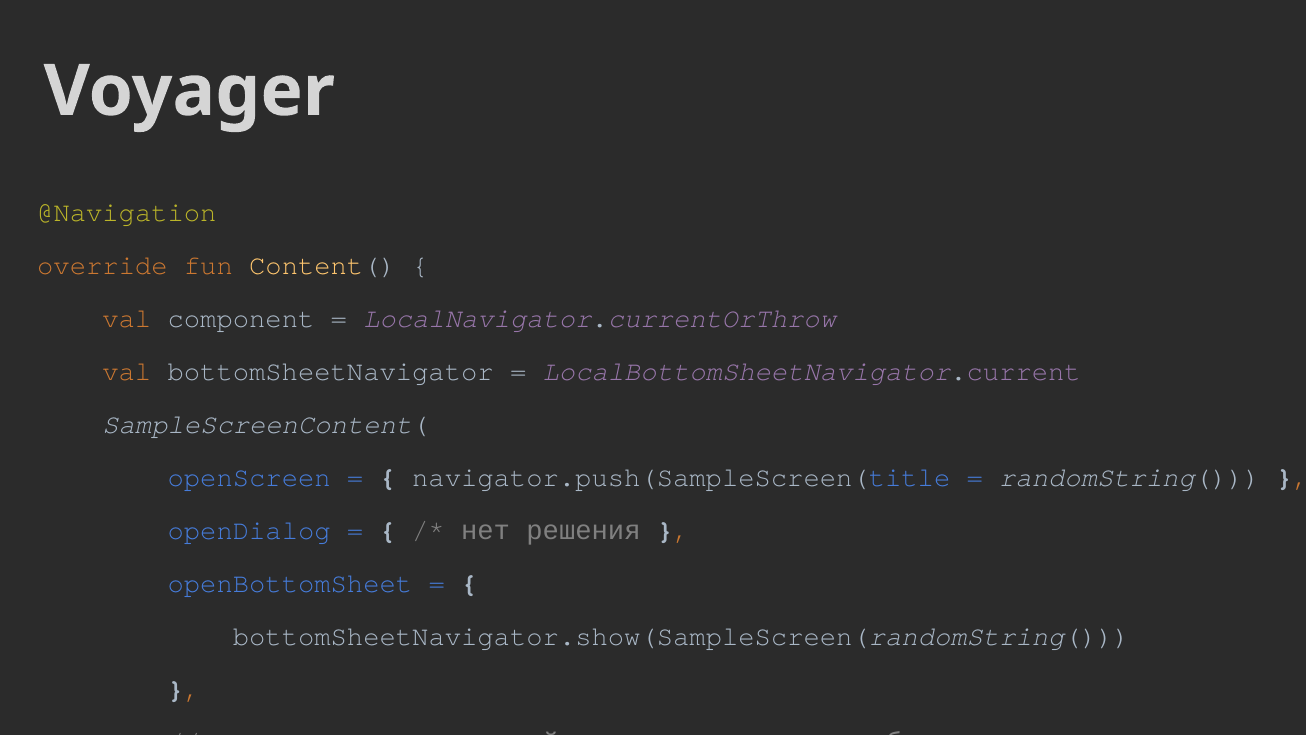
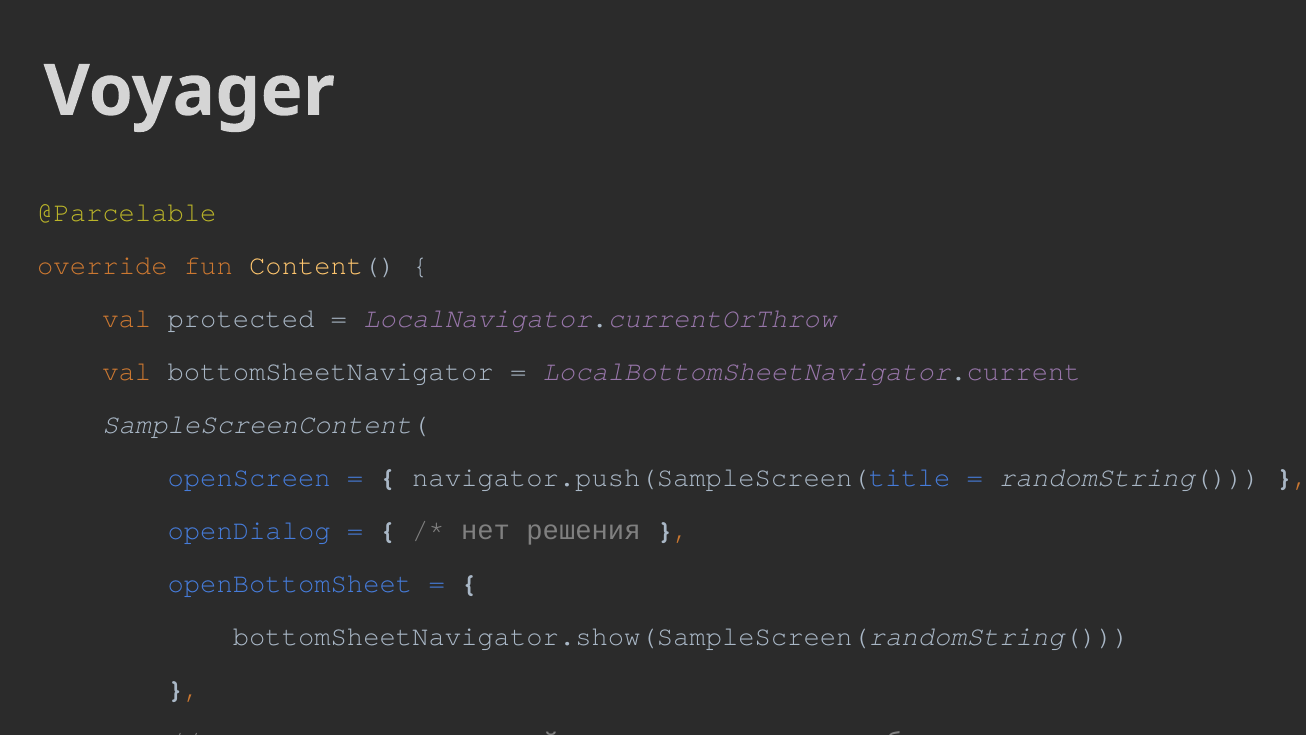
@Navigation: @Navigation -> @Parcelable
component: component -> protected
